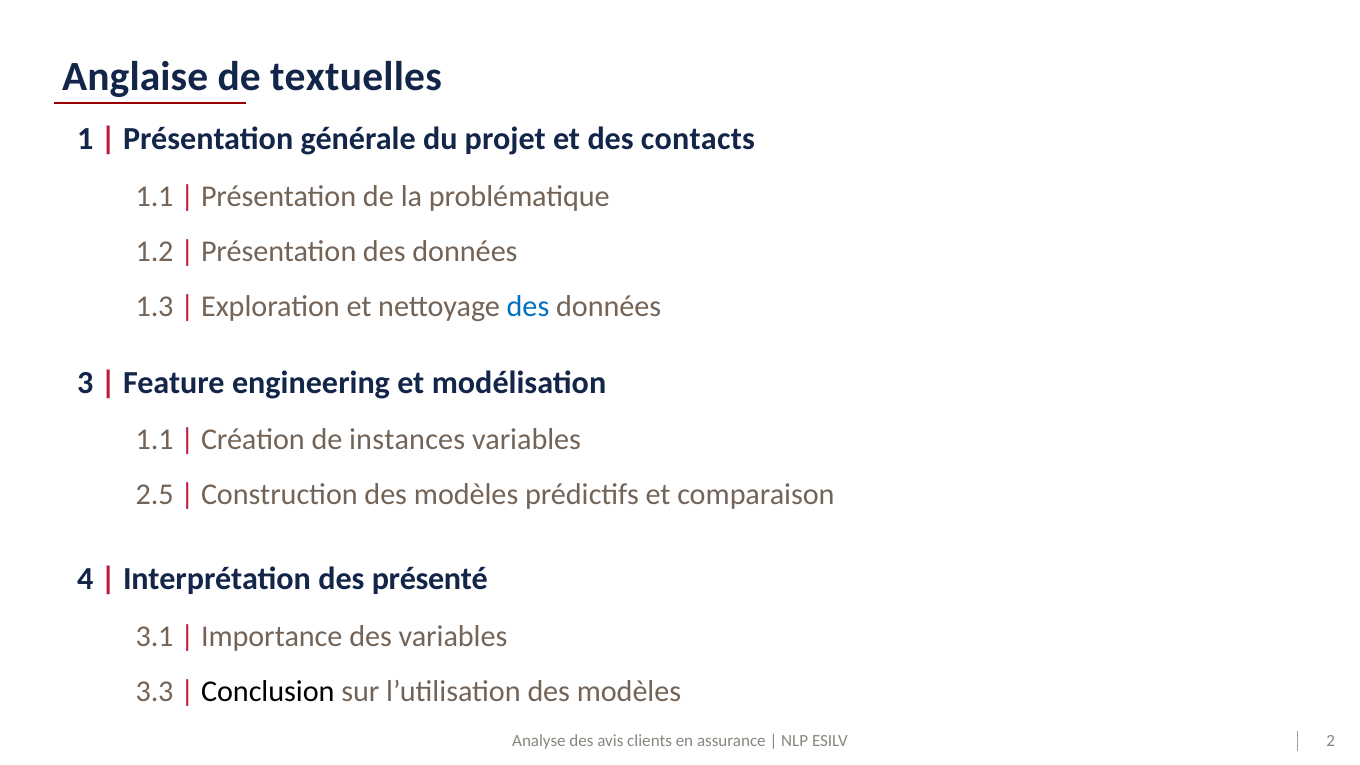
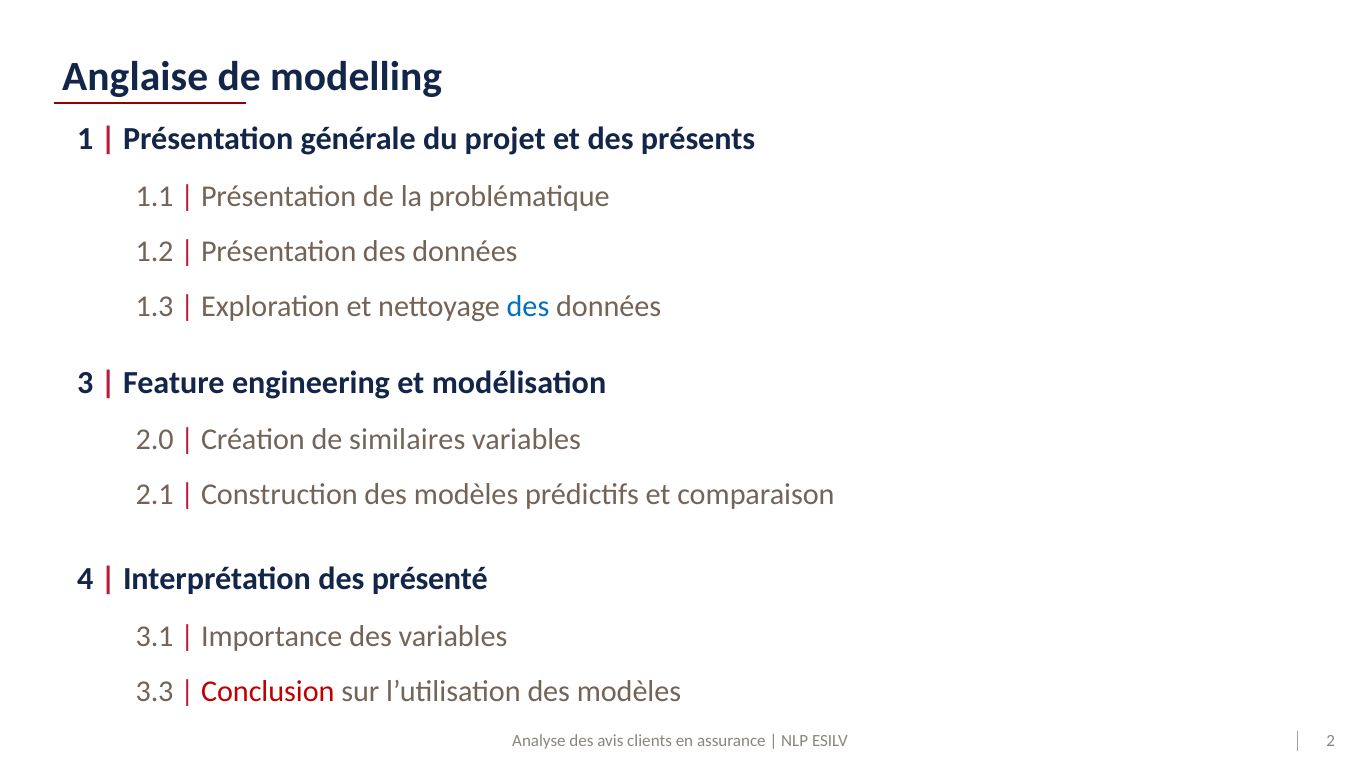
textuelles: textuelles -> modelling
contacts: contacts -> présents
1.1 at (155, 440): 1.1 -> 2.0
instances: instances -> similaires
2.5: 2.5 -> 2.1
Conclusion colour: black -> red
